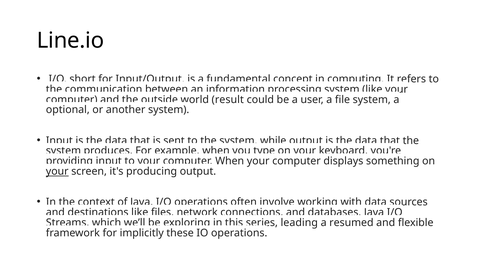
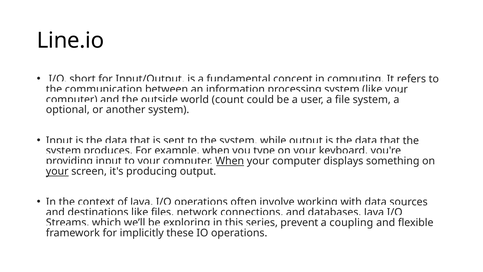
result: result -> count
When at (230, 161) underline: none -> present
leading: leading -> prevent
resumed: resumed -> coupling
